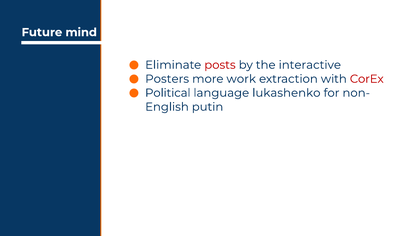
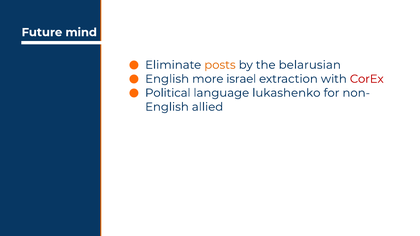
posts colour: red -> orange
interactive: interactive -> belarusian
Posters at (167, 79): Posters -> English
work: work -> israel
putin: putin -> allied
